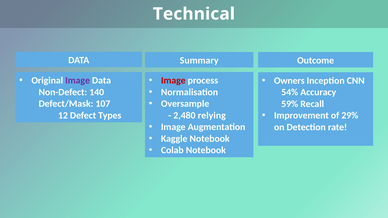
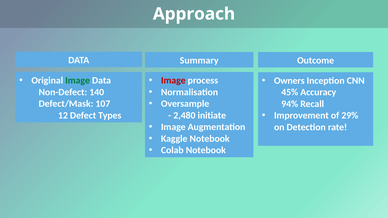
Technical: Technical -> Approach
Image at (78, 81) colour: purple -> green
54%: 54% -> 45%
59%: 59% -> 94%
relying: relying -> initiate
